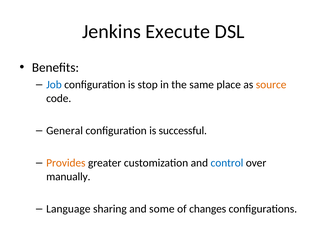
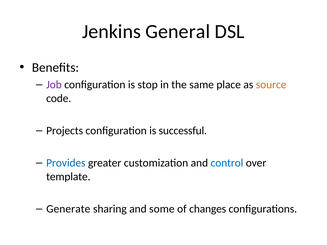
Execute: Execute -> General
Job colour: blue -> purple
General: General -> Projects
Provides colour: orange -> blue
manually: manually -> template
Language: Language -> Generate
